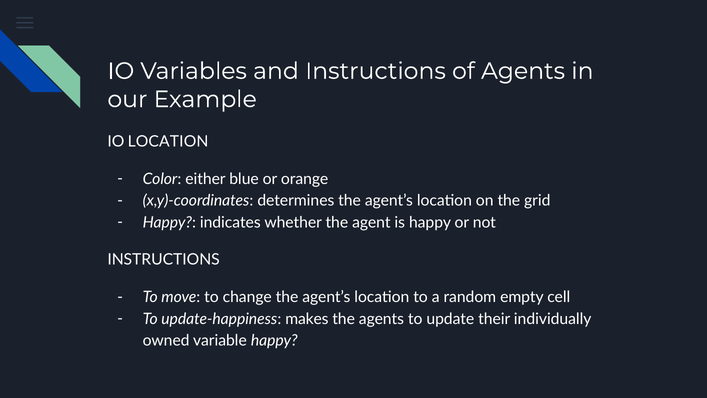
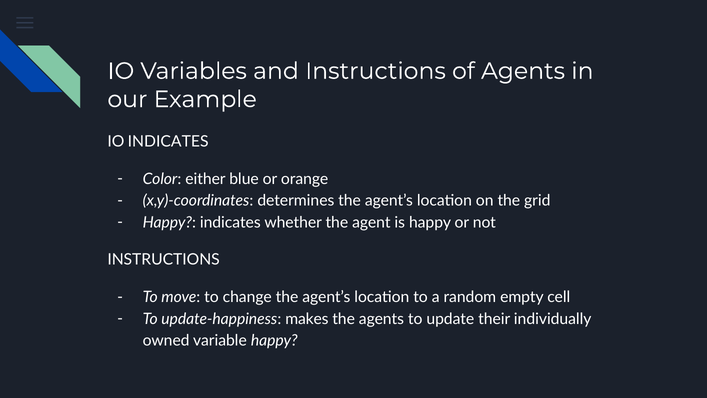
IO LOCATION: LOCATION -> INDICATES
